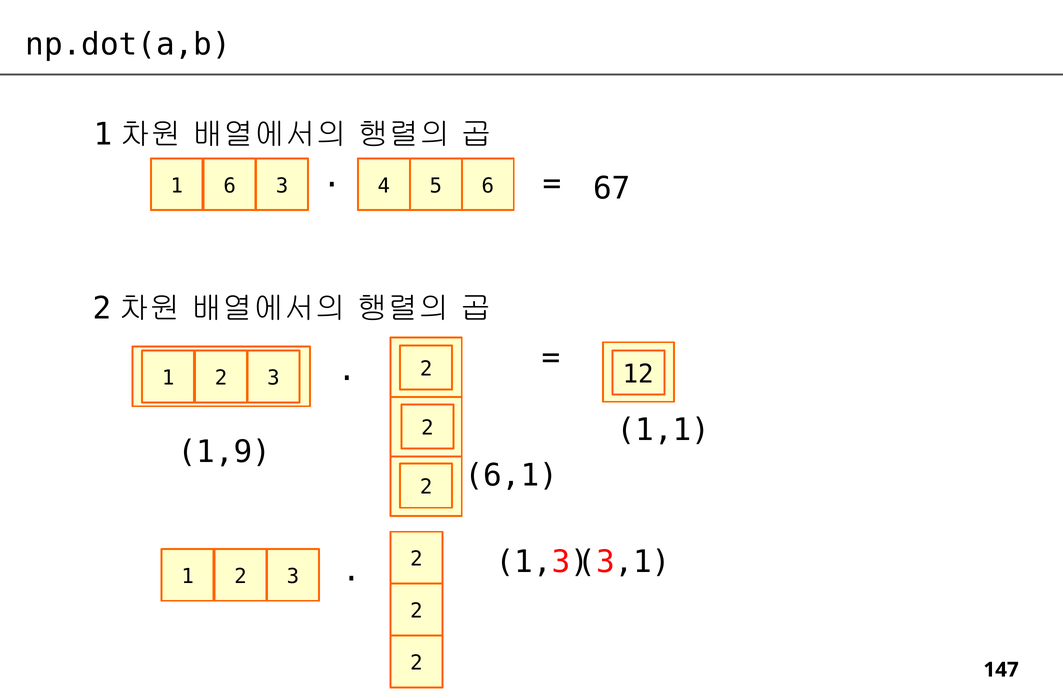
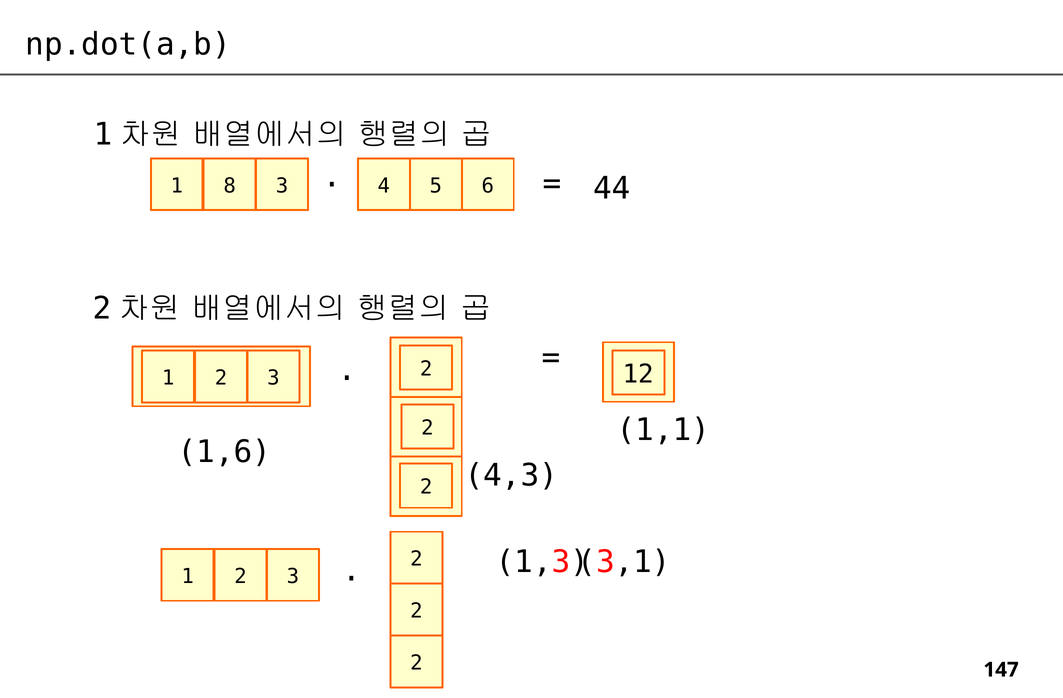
67: 67 -> 44
1 6: 6 -> 8
1,9: 1,9 -> 1,6
6,1: 6,1 -> 4,3
